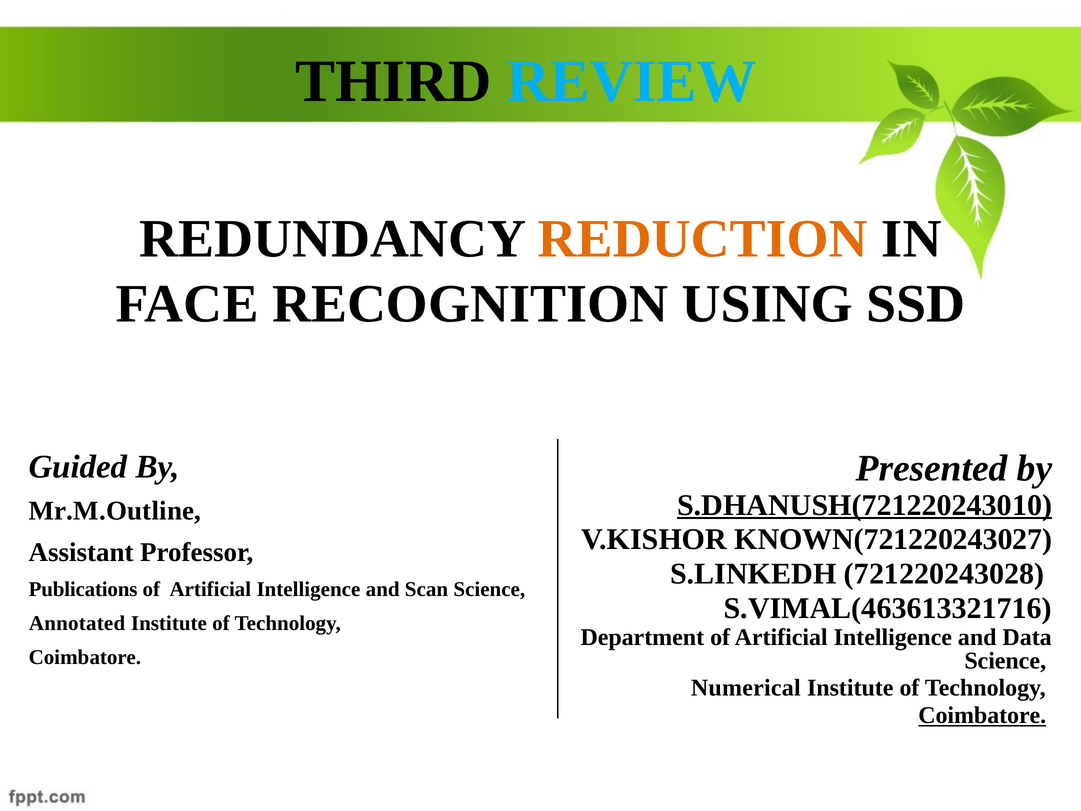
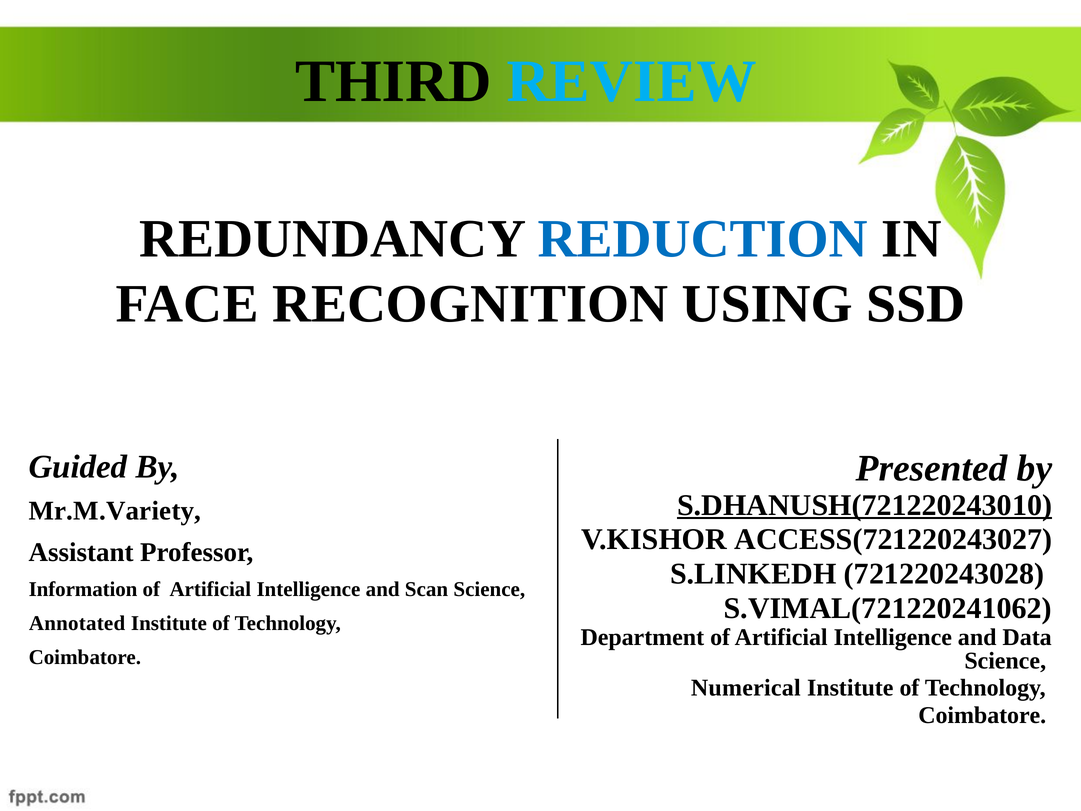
REDUCTION colour: orange -> blue
Mr.M.Outline: Mr.M.Outline -> Mr.M.Variety
KNOWN(721220243027: KNOWN(721220243027 -> ACCESS(721220243027
Publications: Publications -> Information
S.VIMAL(463613321716: S.VIMAL(463613321716 -> S.VIMAL(721220241062
Coimbatore at (982, 715) underline: present -> none
